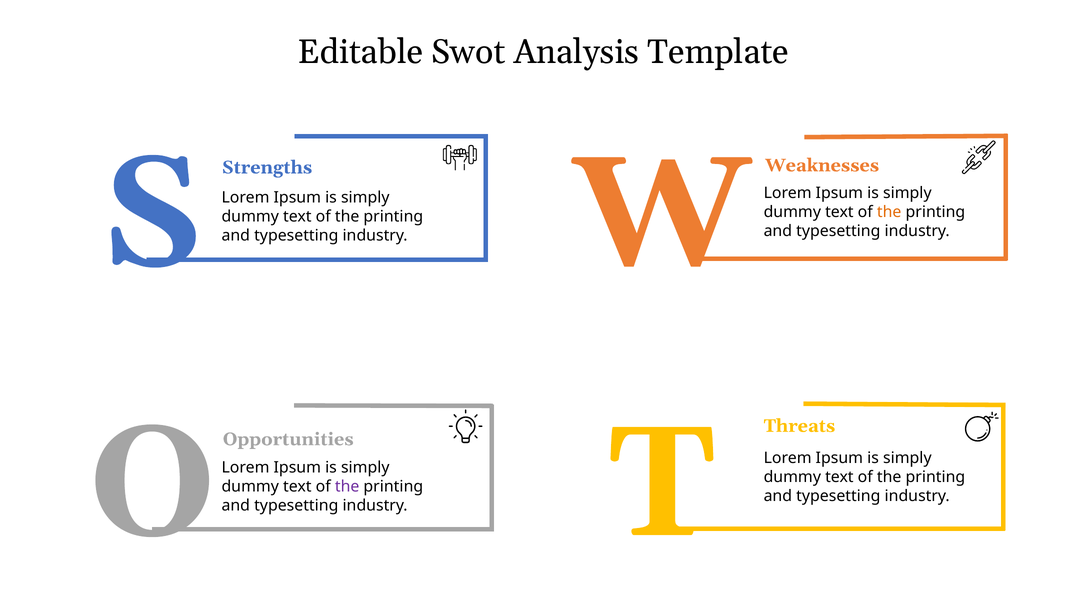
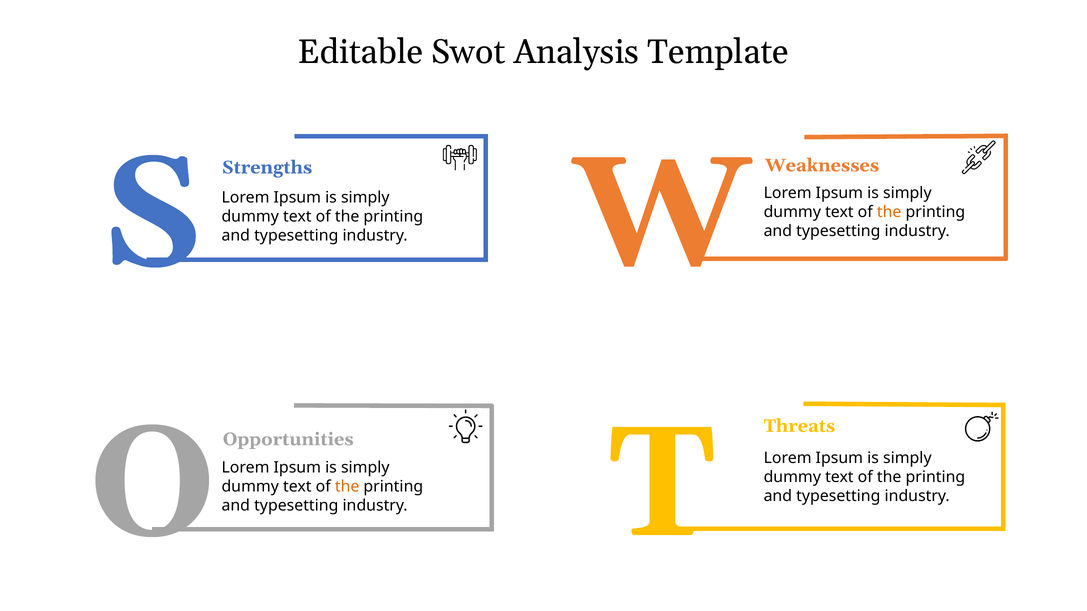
the at (347, 487) colour: purple -> orange
